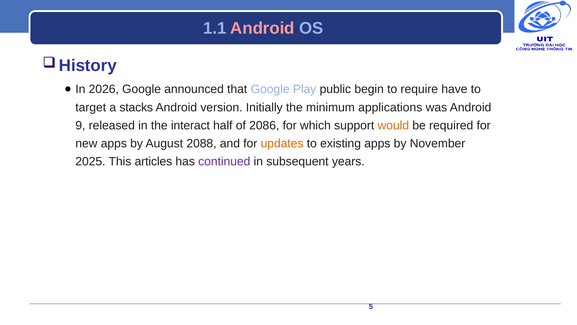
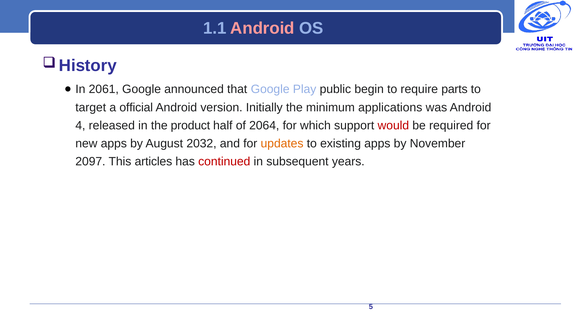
2026: 2026 -> 2061
have: have -> parts
stacks: stacks -> official
9: 9 -> 4
interact: interact -> product
2086: 2086 -> 2064
would colour: orange -> red
2088: 2088 -> 2032
2025: 2025 -> 2097
continued colour: purple -> red
